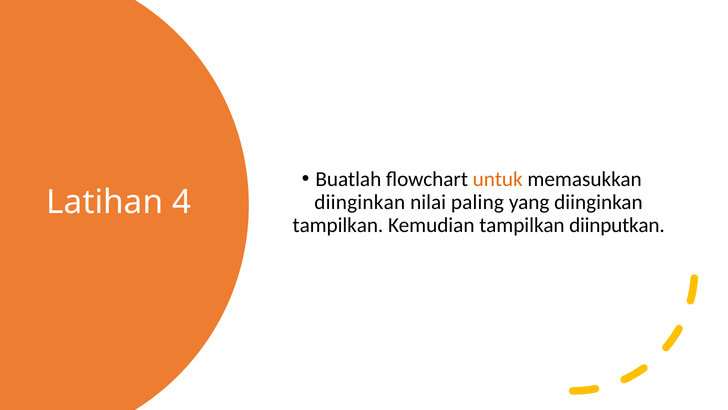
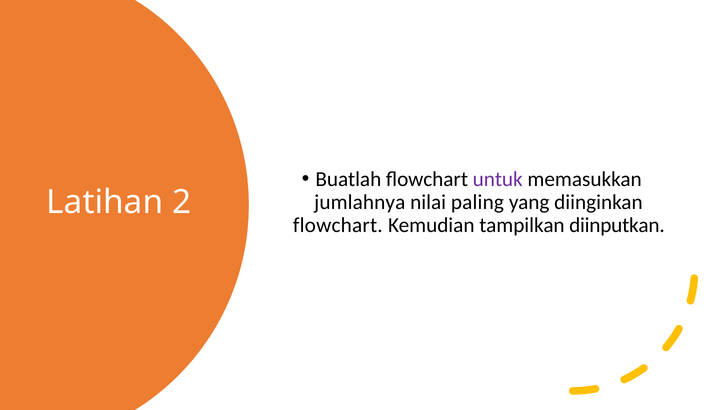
untuk colour: orange -> purple
4: 4 -> 2
diinginkan at (360, 202): diinginkan -> jumlahnya
tampilkan at (338, 225): tampilkan -> flowchart
